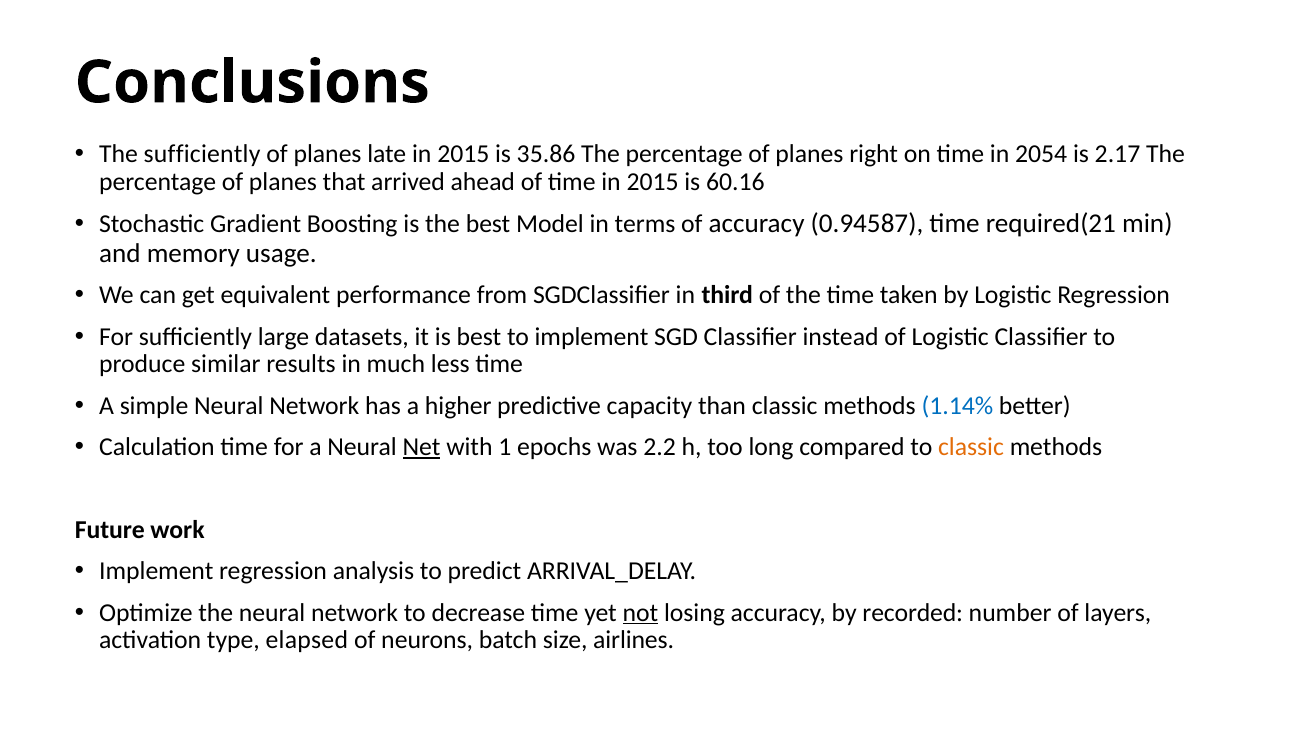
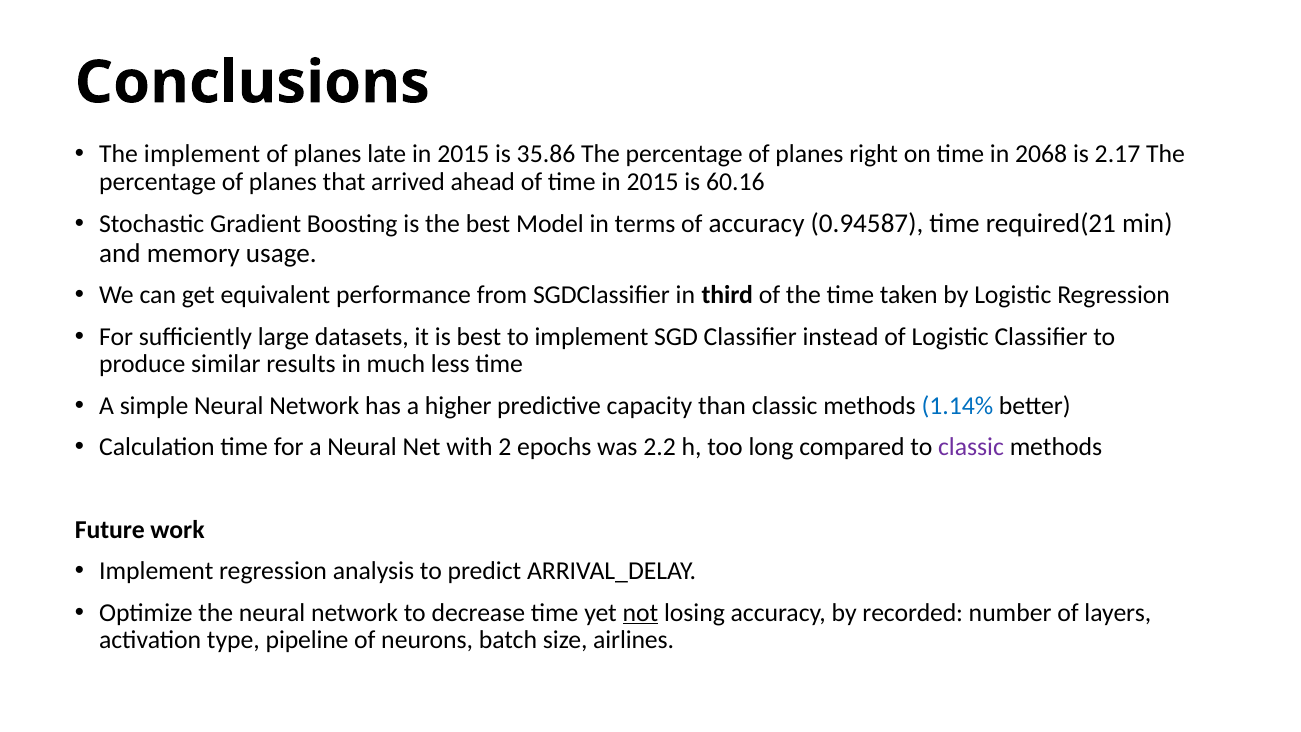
The sufficiently: sufficiently -> implement
2054: 2054 -> 2068
Net underline: present -> none
1: 1 -> 2
classic at (971, 447) colour: orange -> purple
elapsed: elapsed -> pipeline
